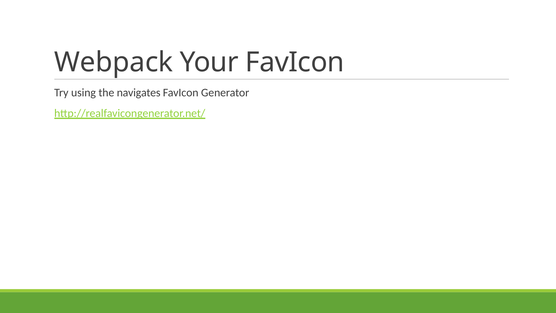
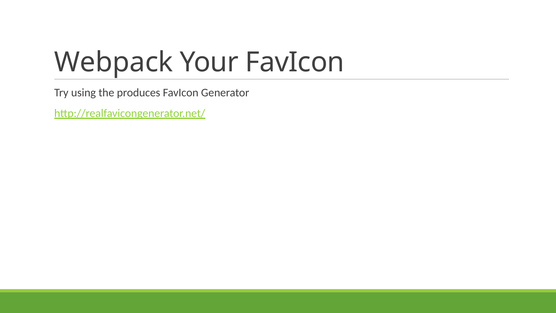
navigates: navigates -> produces
